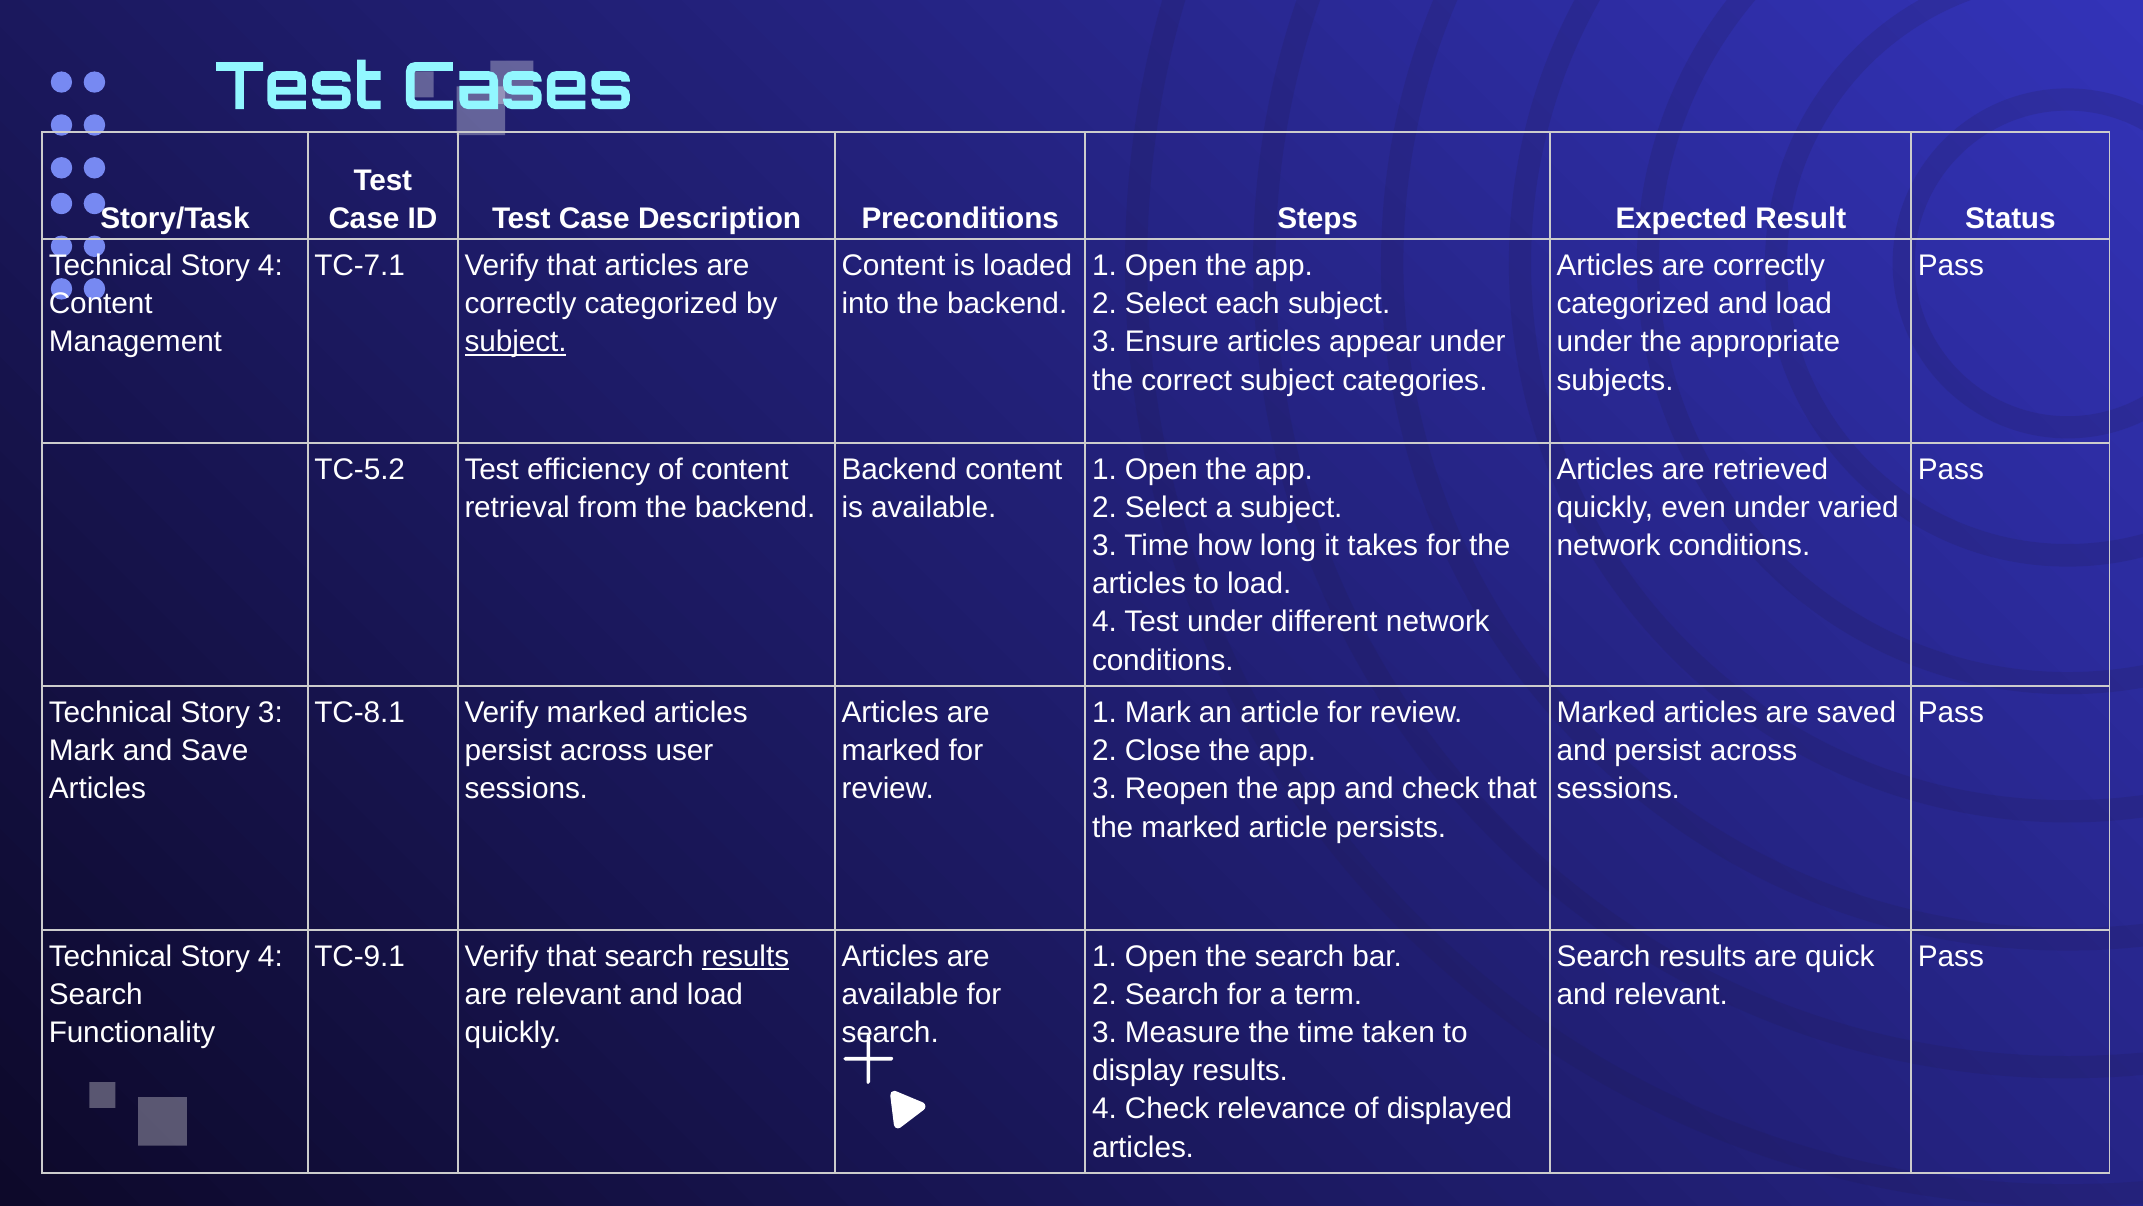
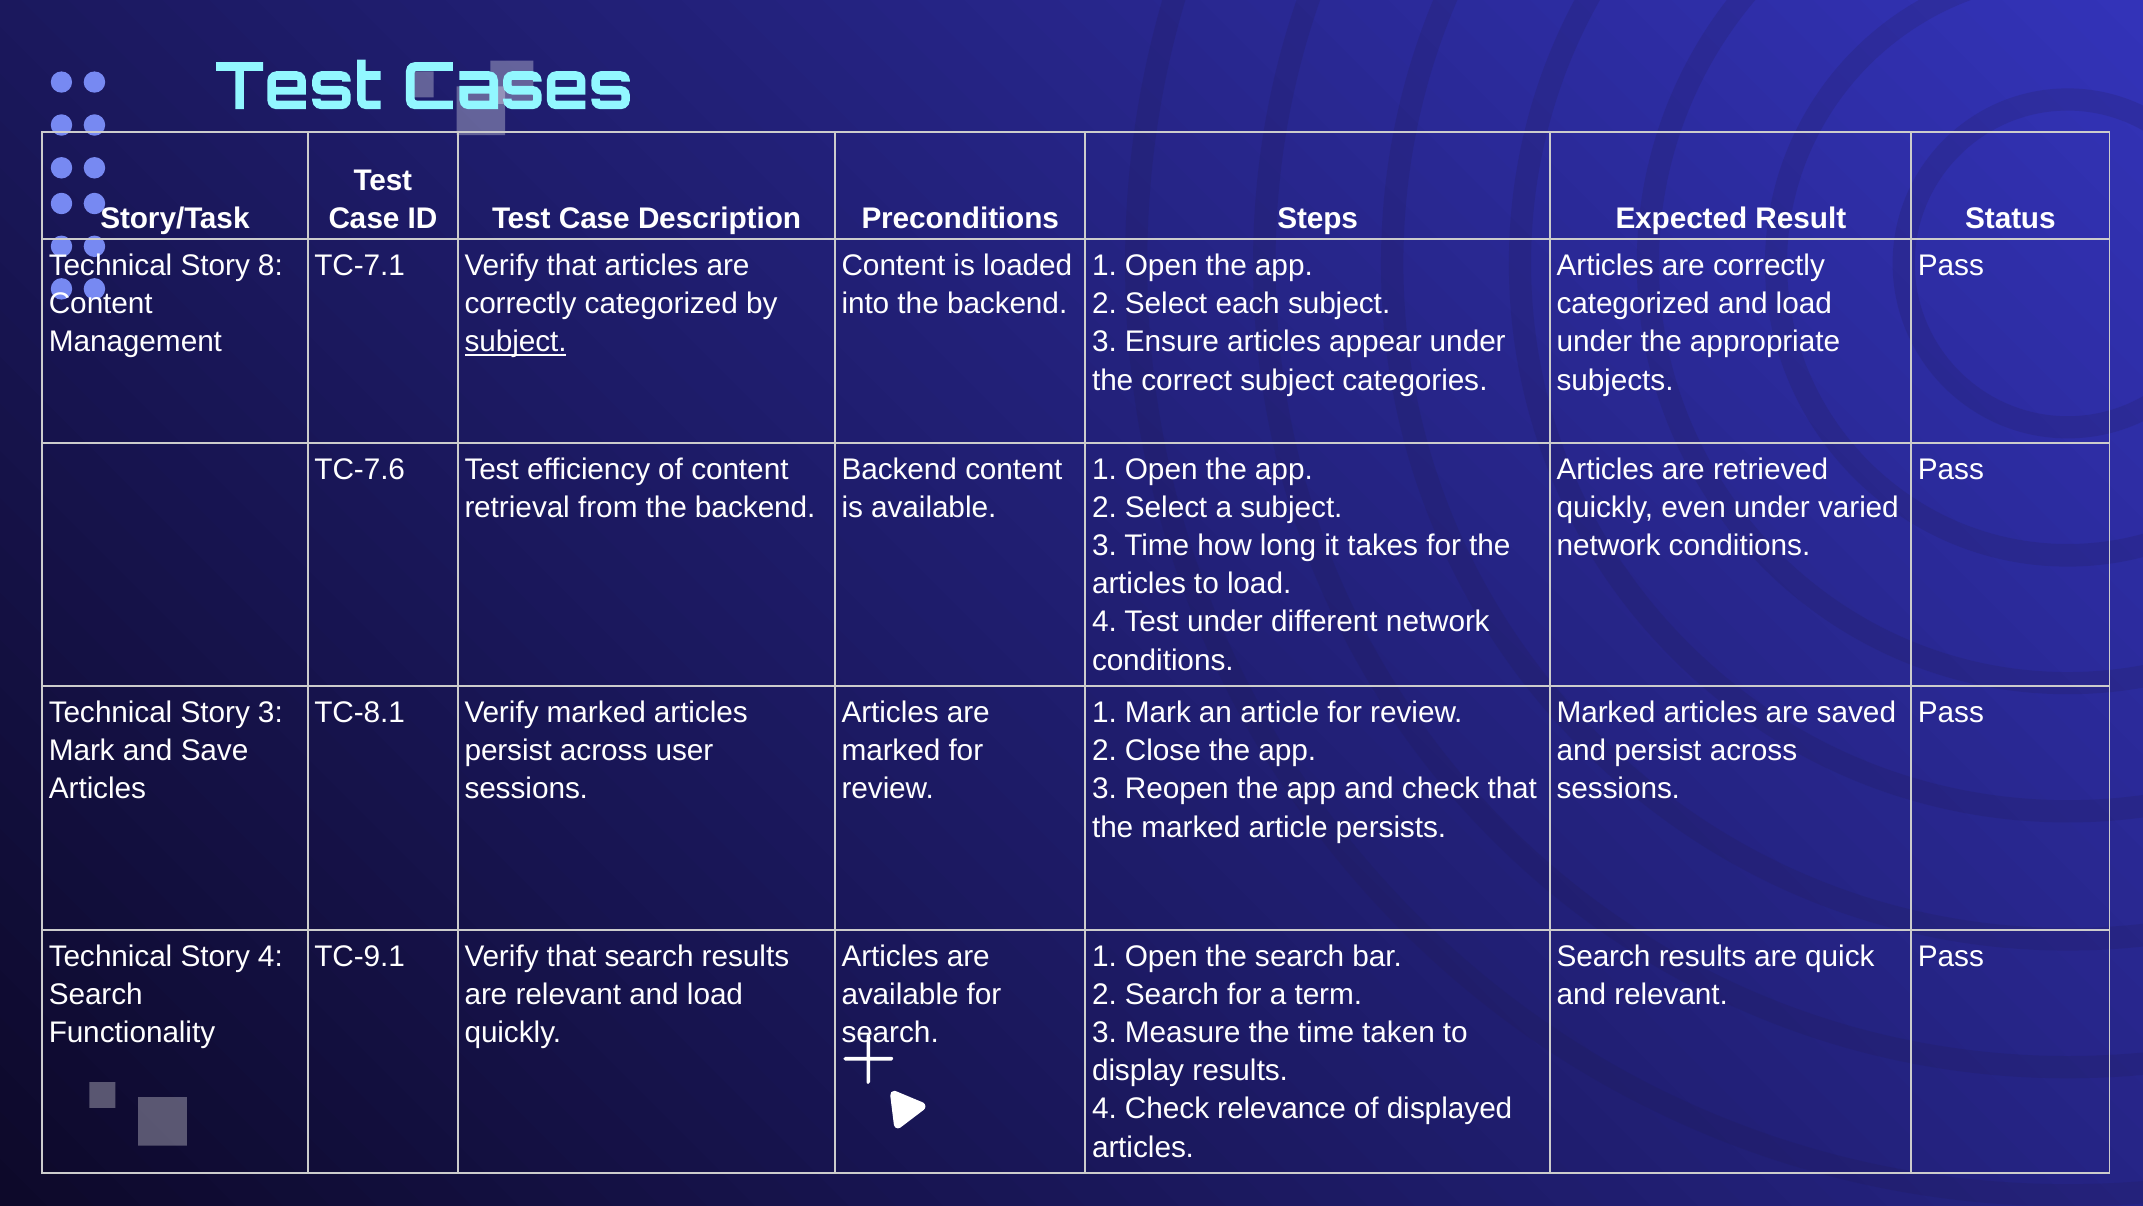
4 at (270, 266): 4 -> 8
TC-5.2: TC-5.2 -> TC-7.6
results at (745, 956) underline: present -> none
